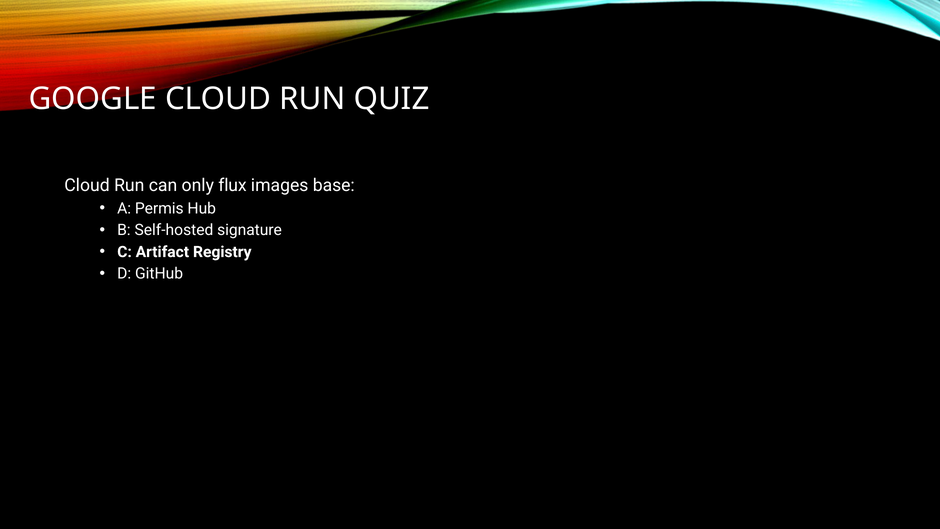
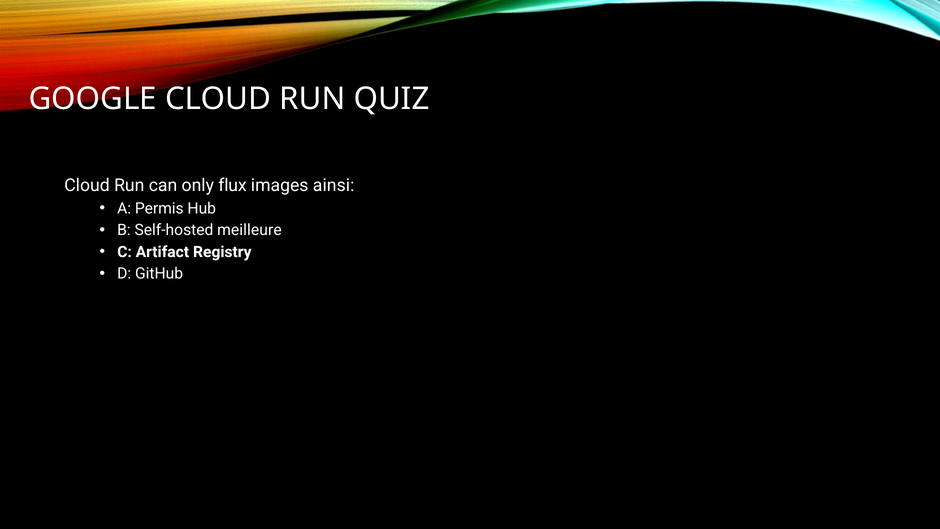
base: base -> ainsi
signature: signature -> meilleure
